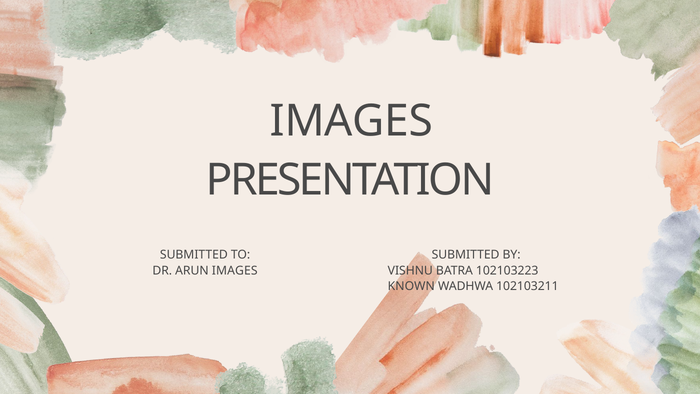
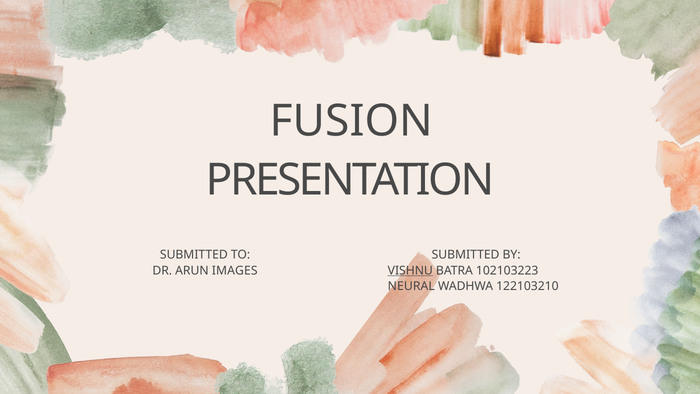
IMAGES at (351, 121): IMAGES -> FUSION
VISHNU underline: none -> present
KNOWN: KNOWN -> NEURAL
102103211: 102103211 -> 122103210
